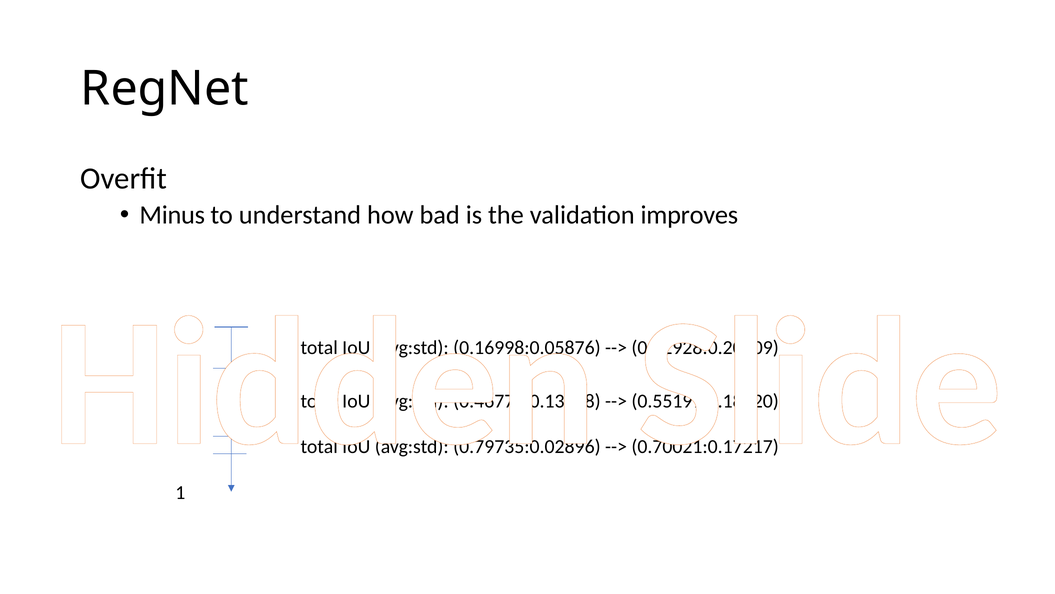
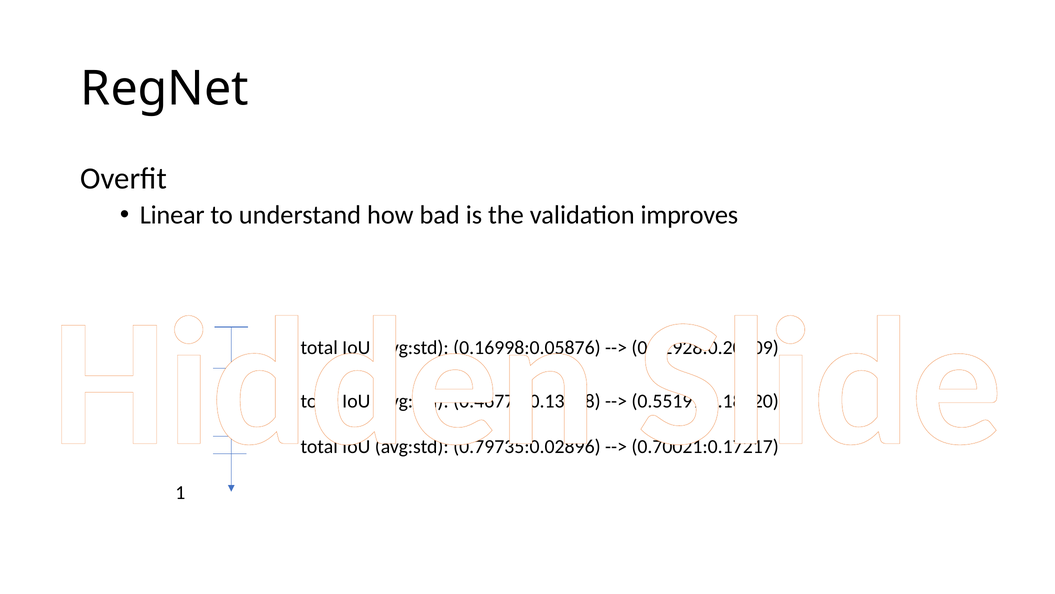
Minus: Minus -> Linear
